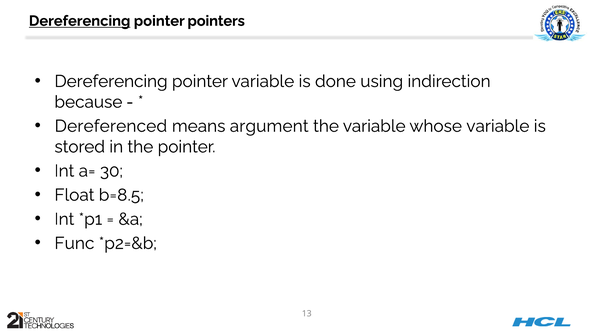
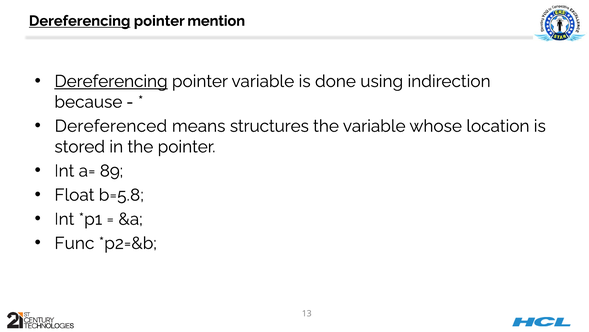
pointers: pointers -> mention
Dereferencing at (111, 81) underline: none -> present
argument: argument -> structures
whose variable: variable -> location
30: 30 -> 89
b=8.5: b=8.5 -> b=5.8
